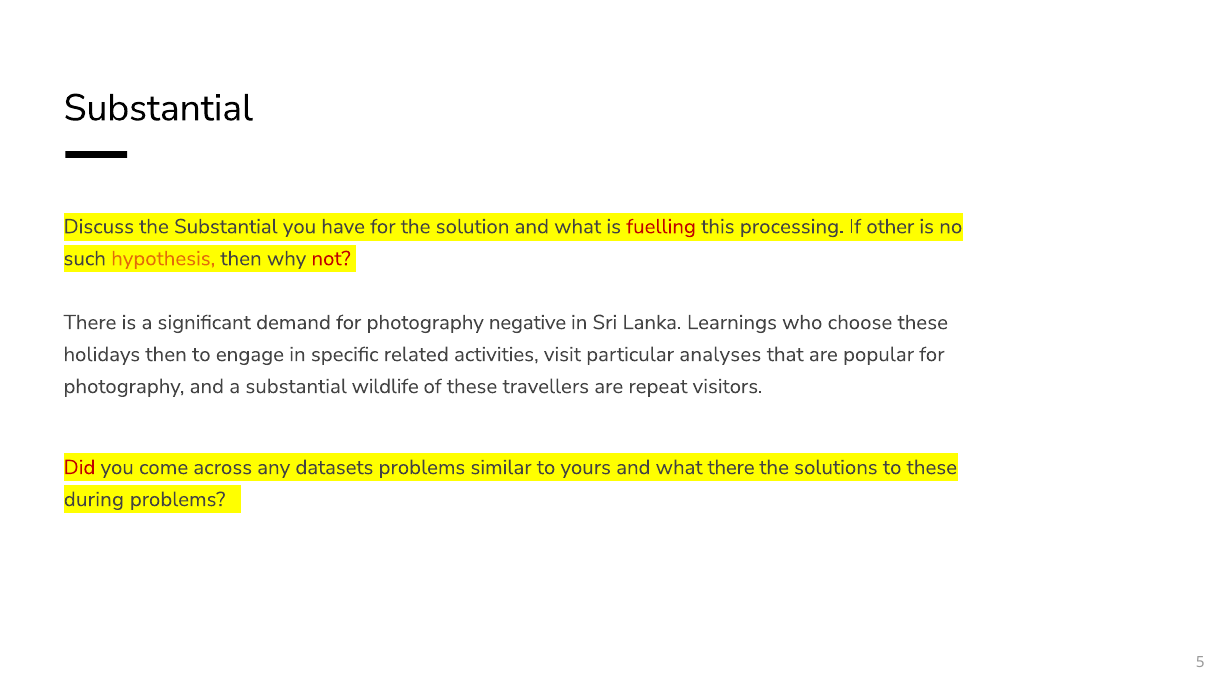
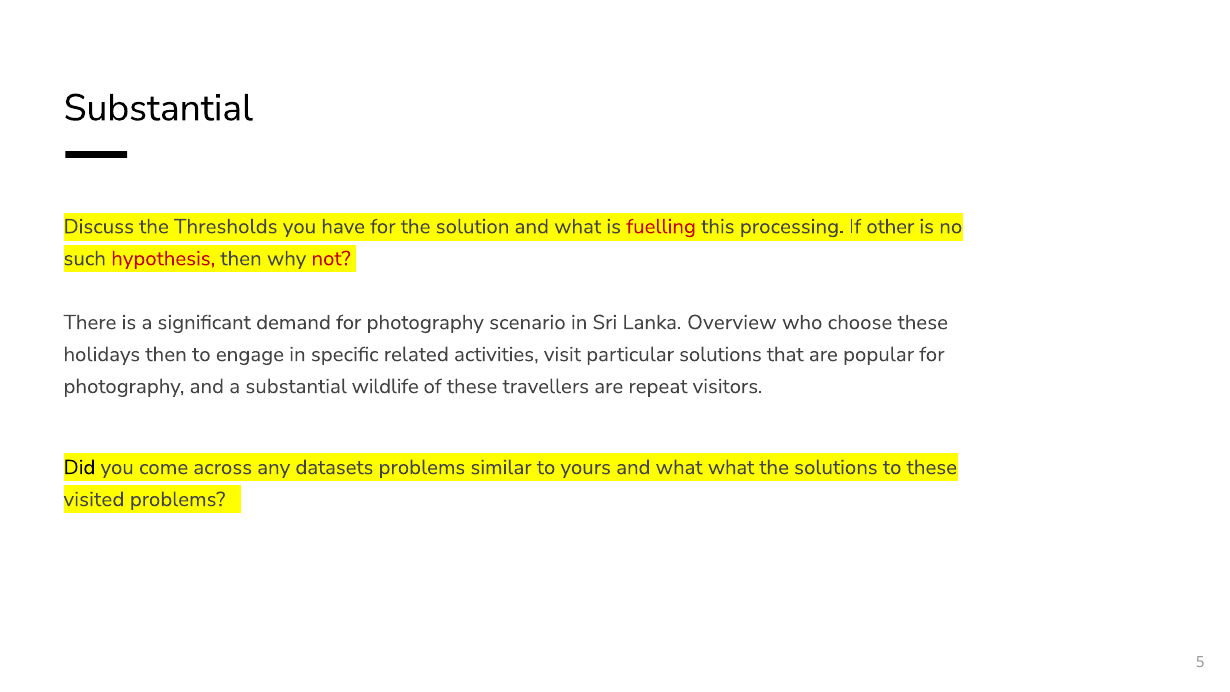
the Substantial: Substantial -> Thresholds
hypothesis colour: orange -> red
negative: negative -> scenario
Learnings: Learnings -> Overview
particular analyses: analyses -> solutions
Did colour: red -> black
what there: there -> what
during: during -> visited
